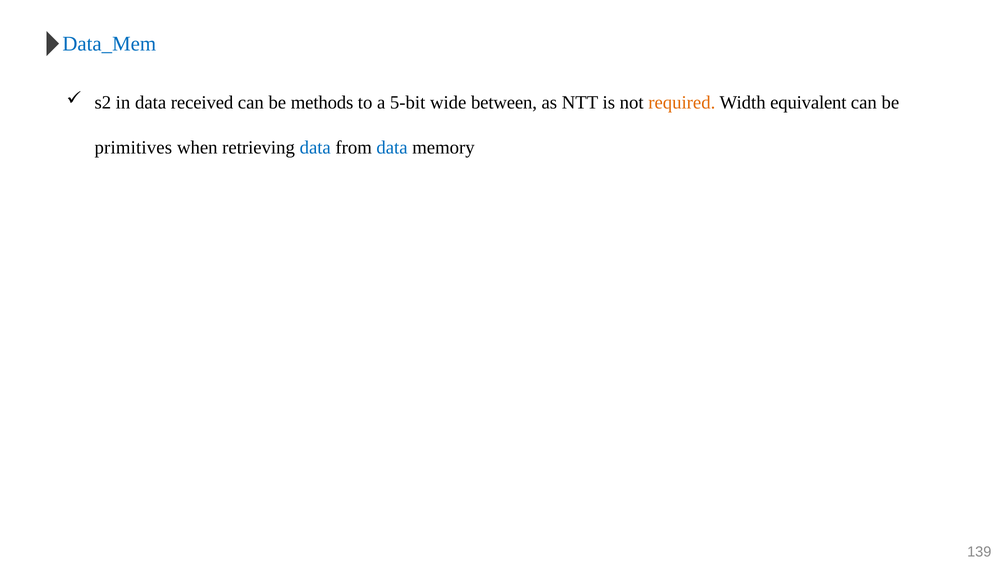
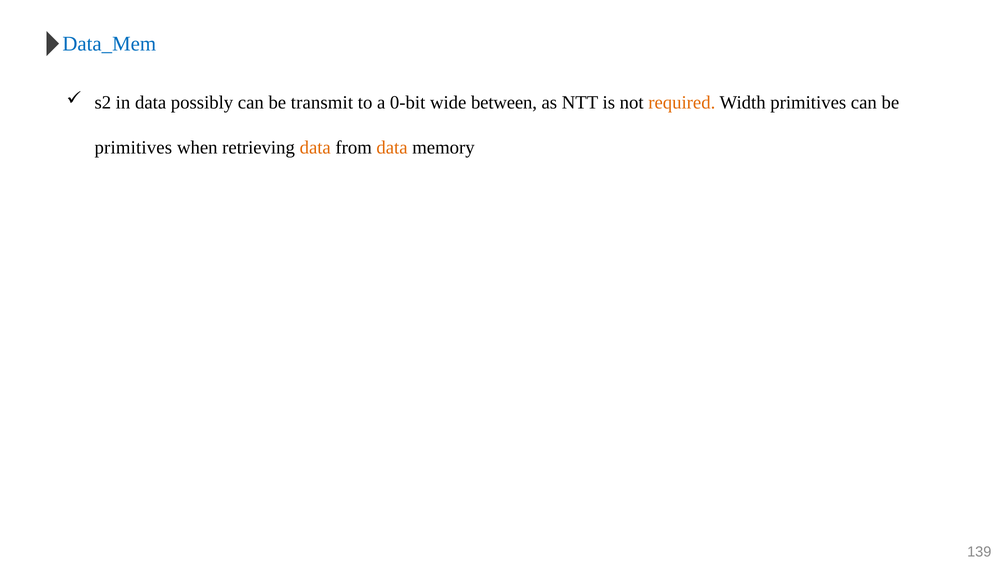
received: received -> possibly
methods: methods -> transmit
5-bit: 5-bit -> 0-bit
Width equivalent: equivalent -> primitives
data at (315, 147) colour: blue -> orange
data at (392, 147) colour: blue -> orange
